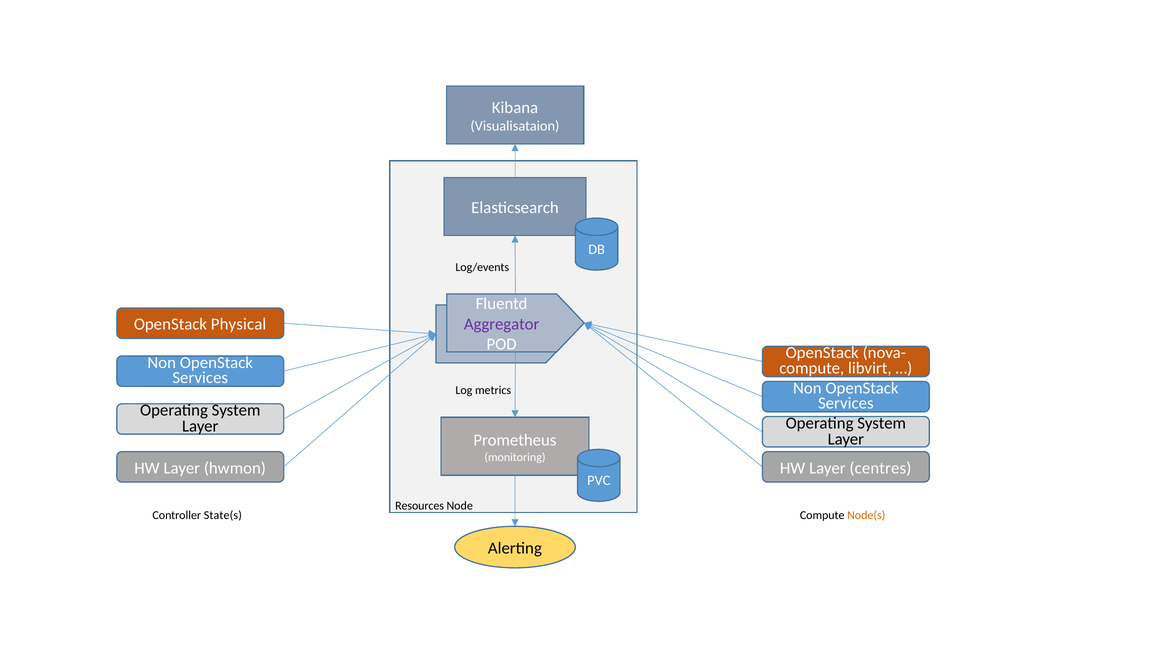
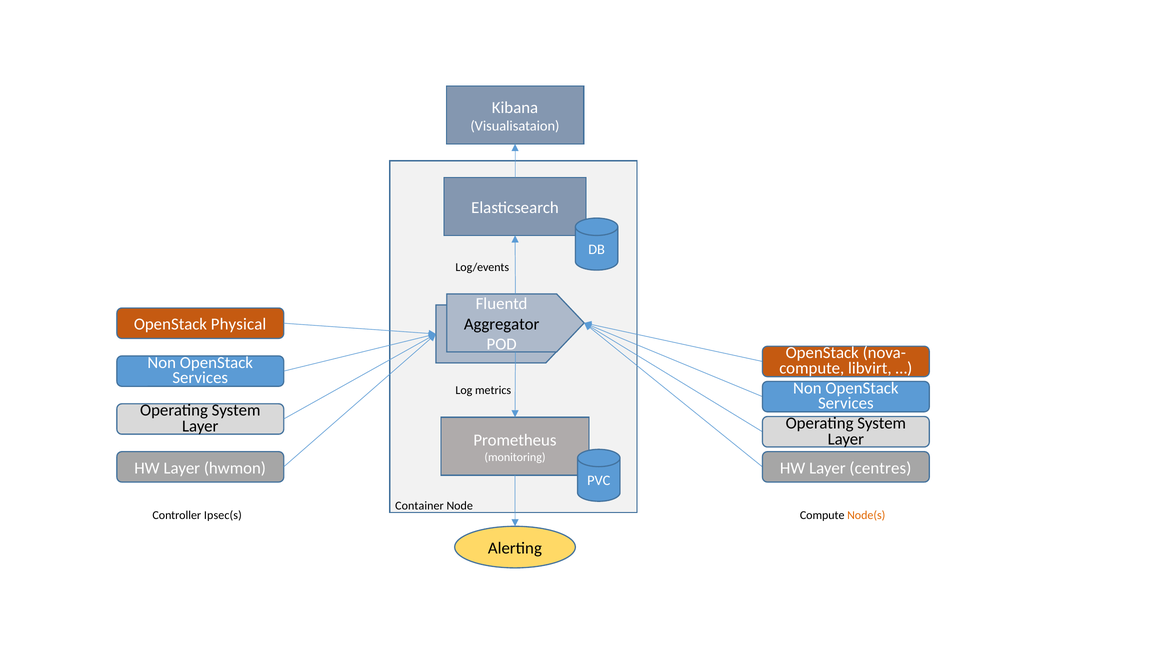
Aggregator colour: purple -> black
Resources: Resources -> Container
State(s: State(s -> Ipsec(s
